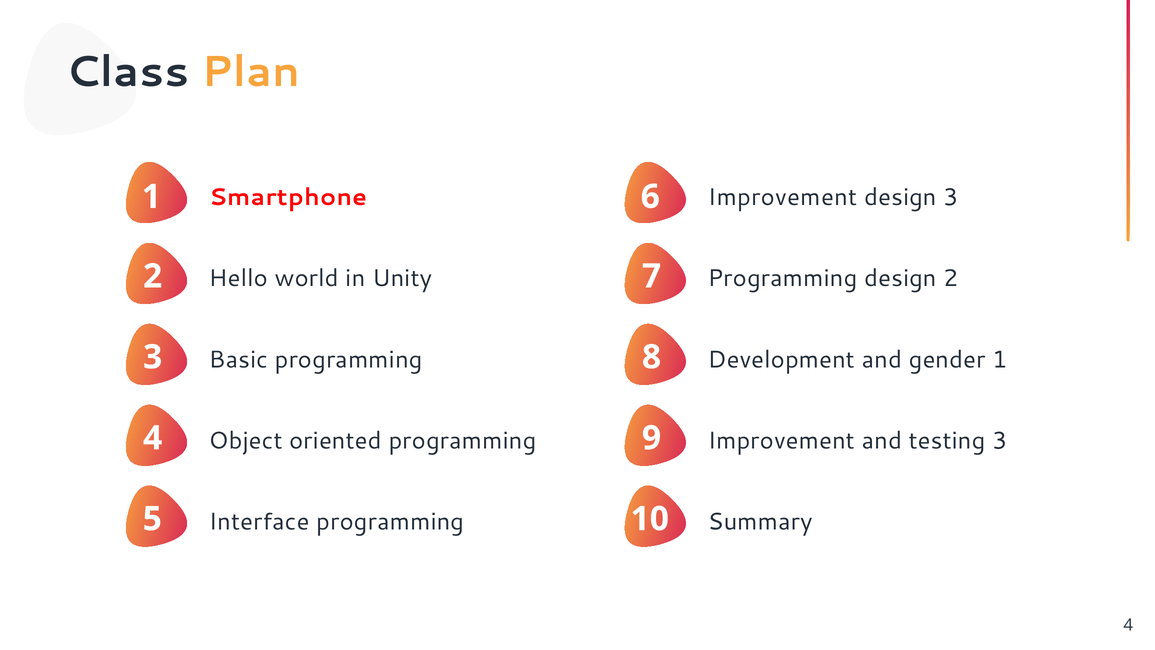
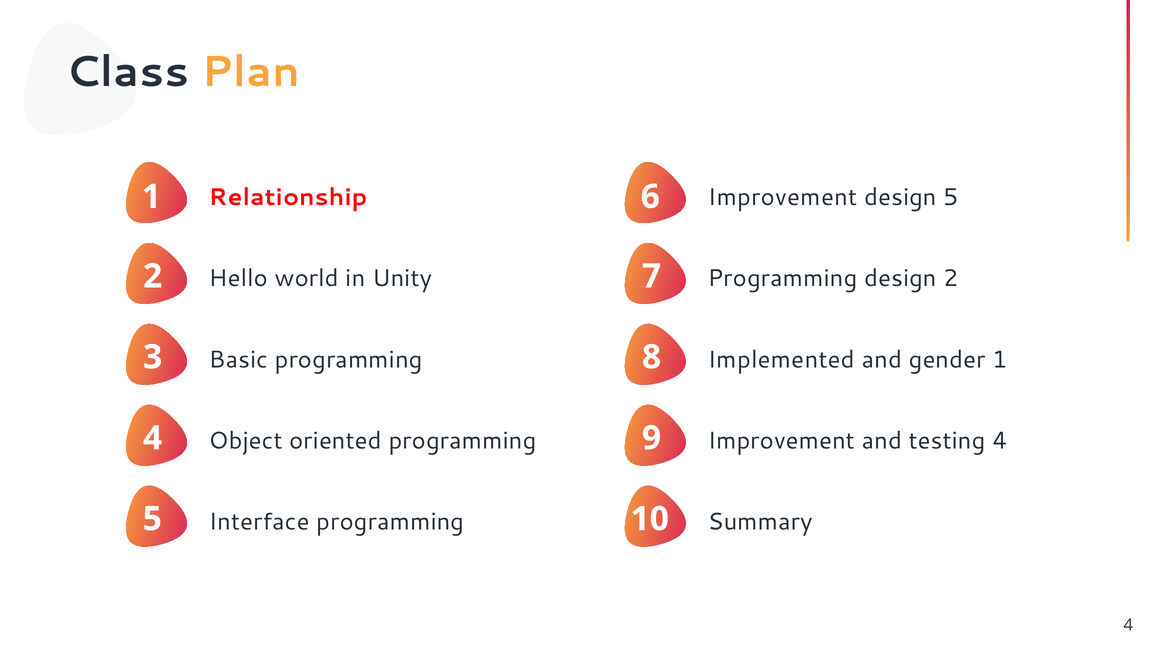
design 3: 3 -> 5
Smartphone: Smartphone -> Relationship
Development: Development -> Implemented
testing 3: 3 -> 4
